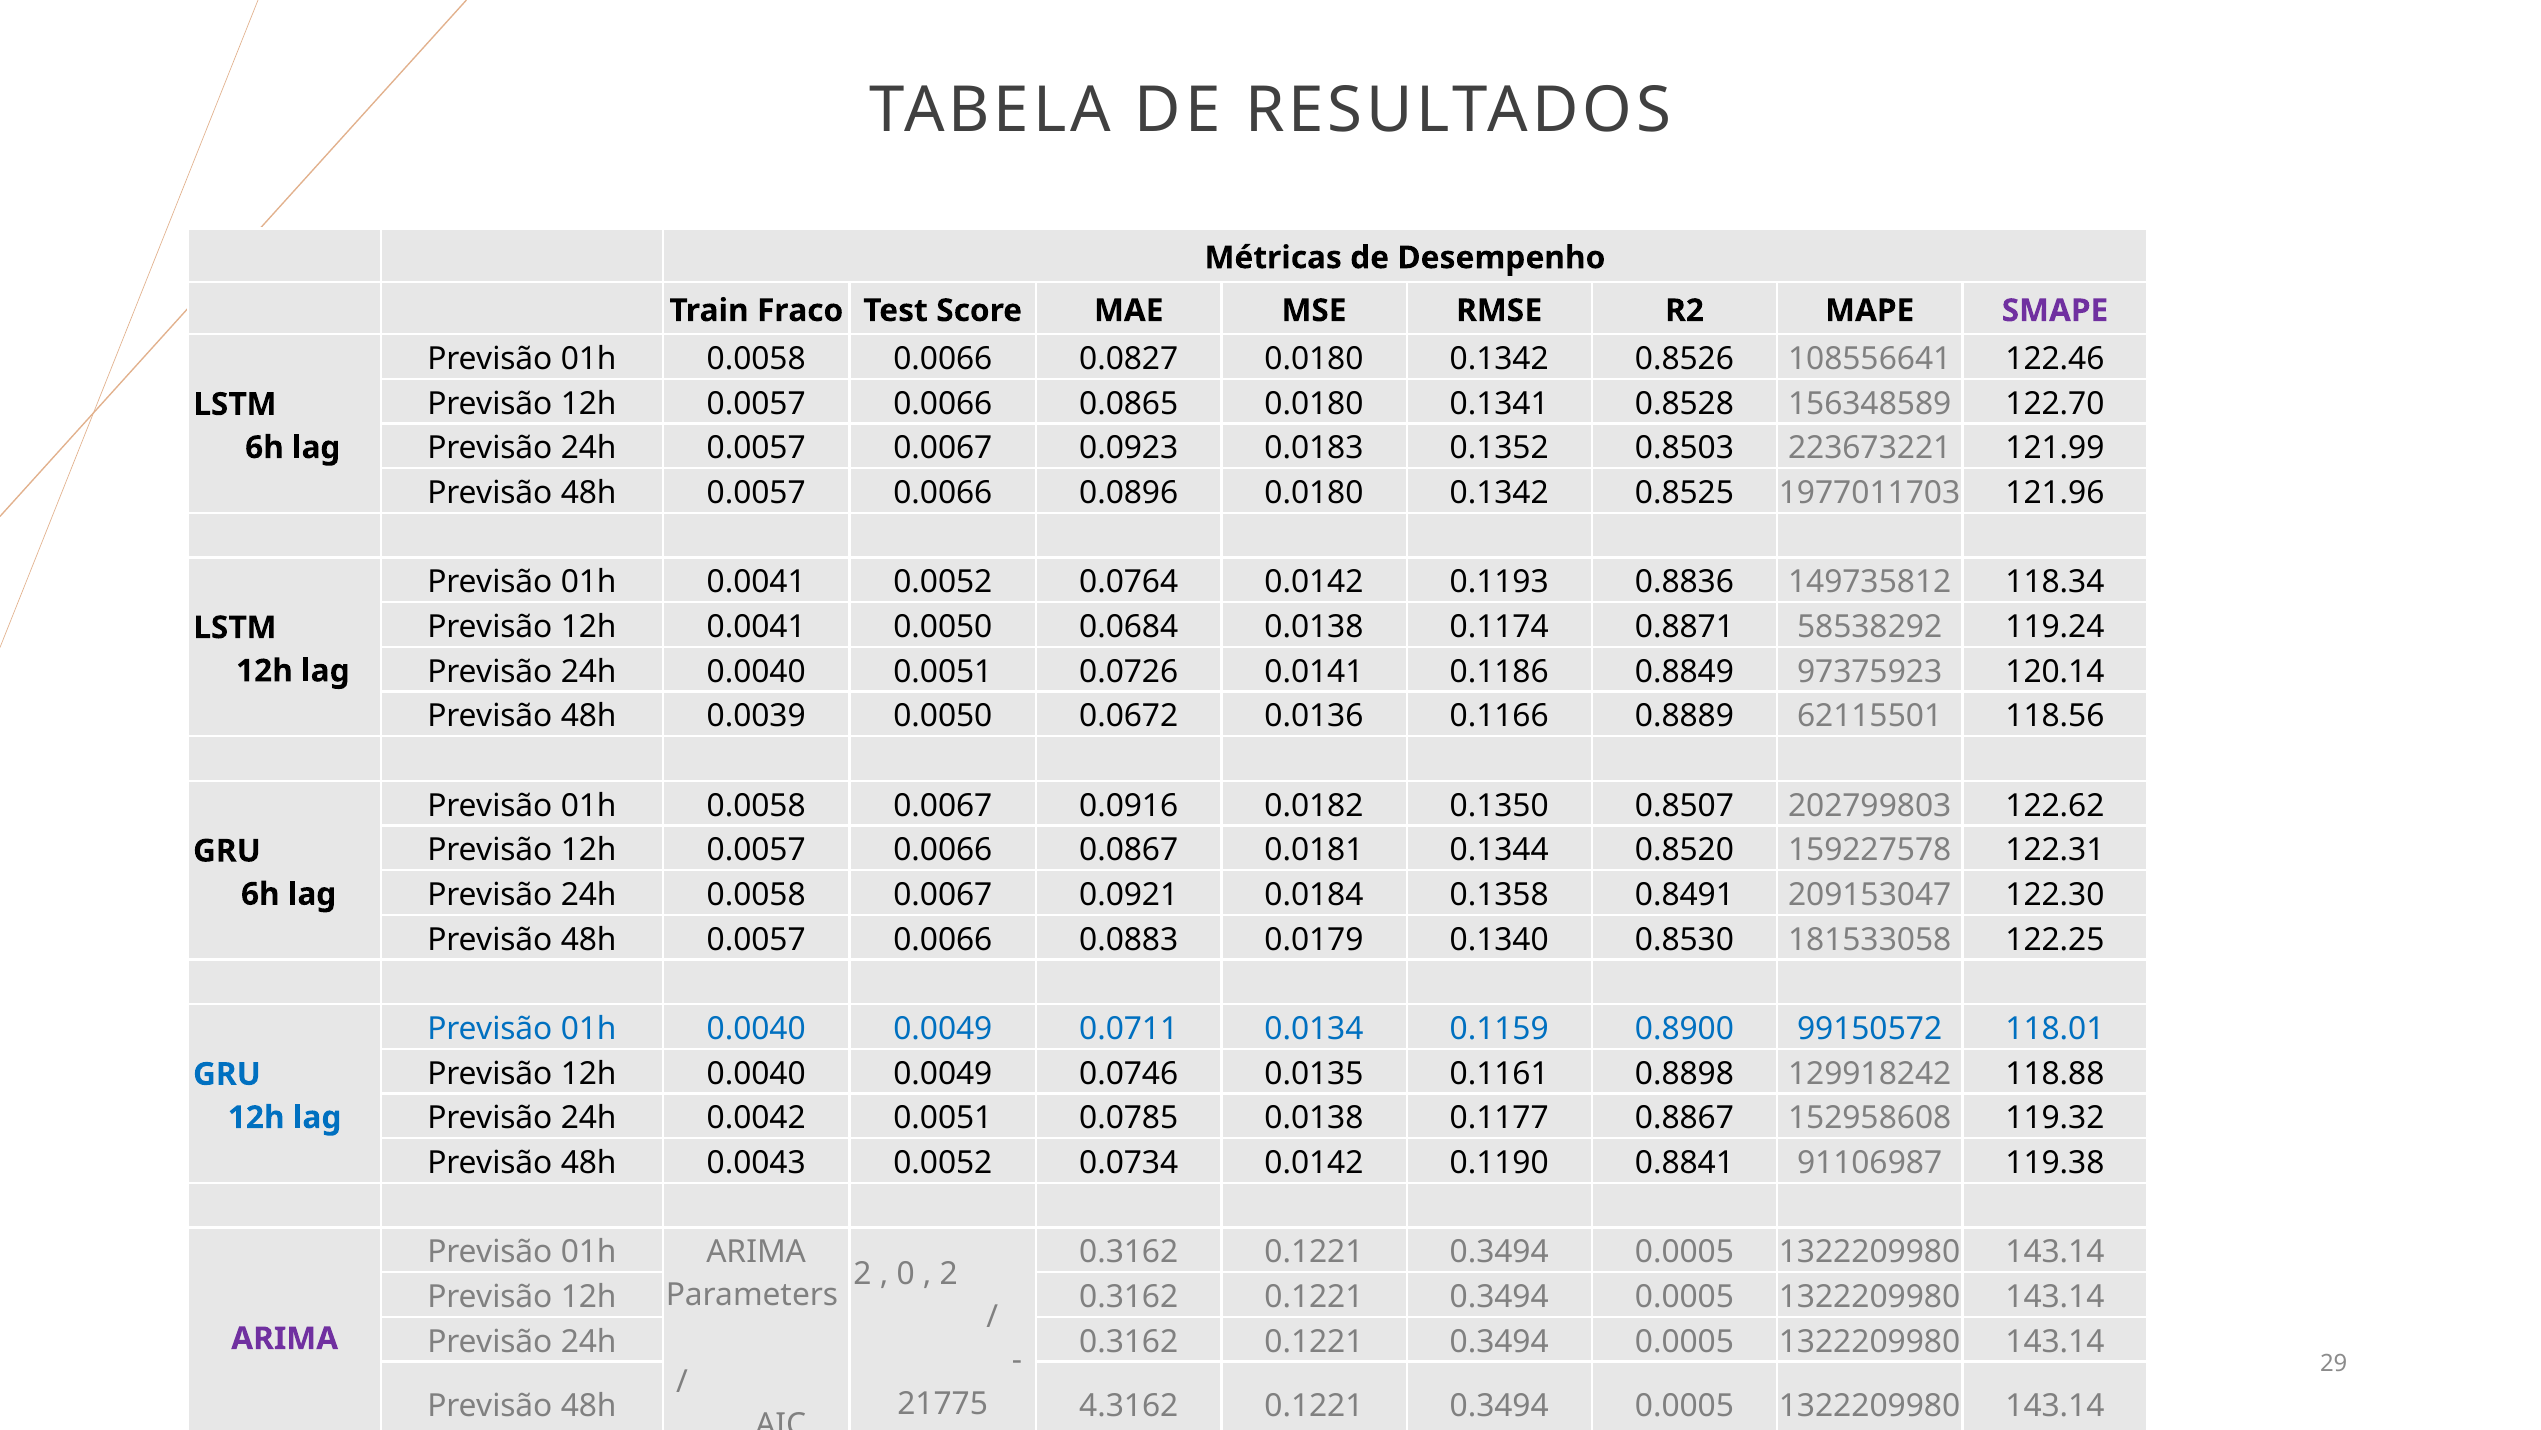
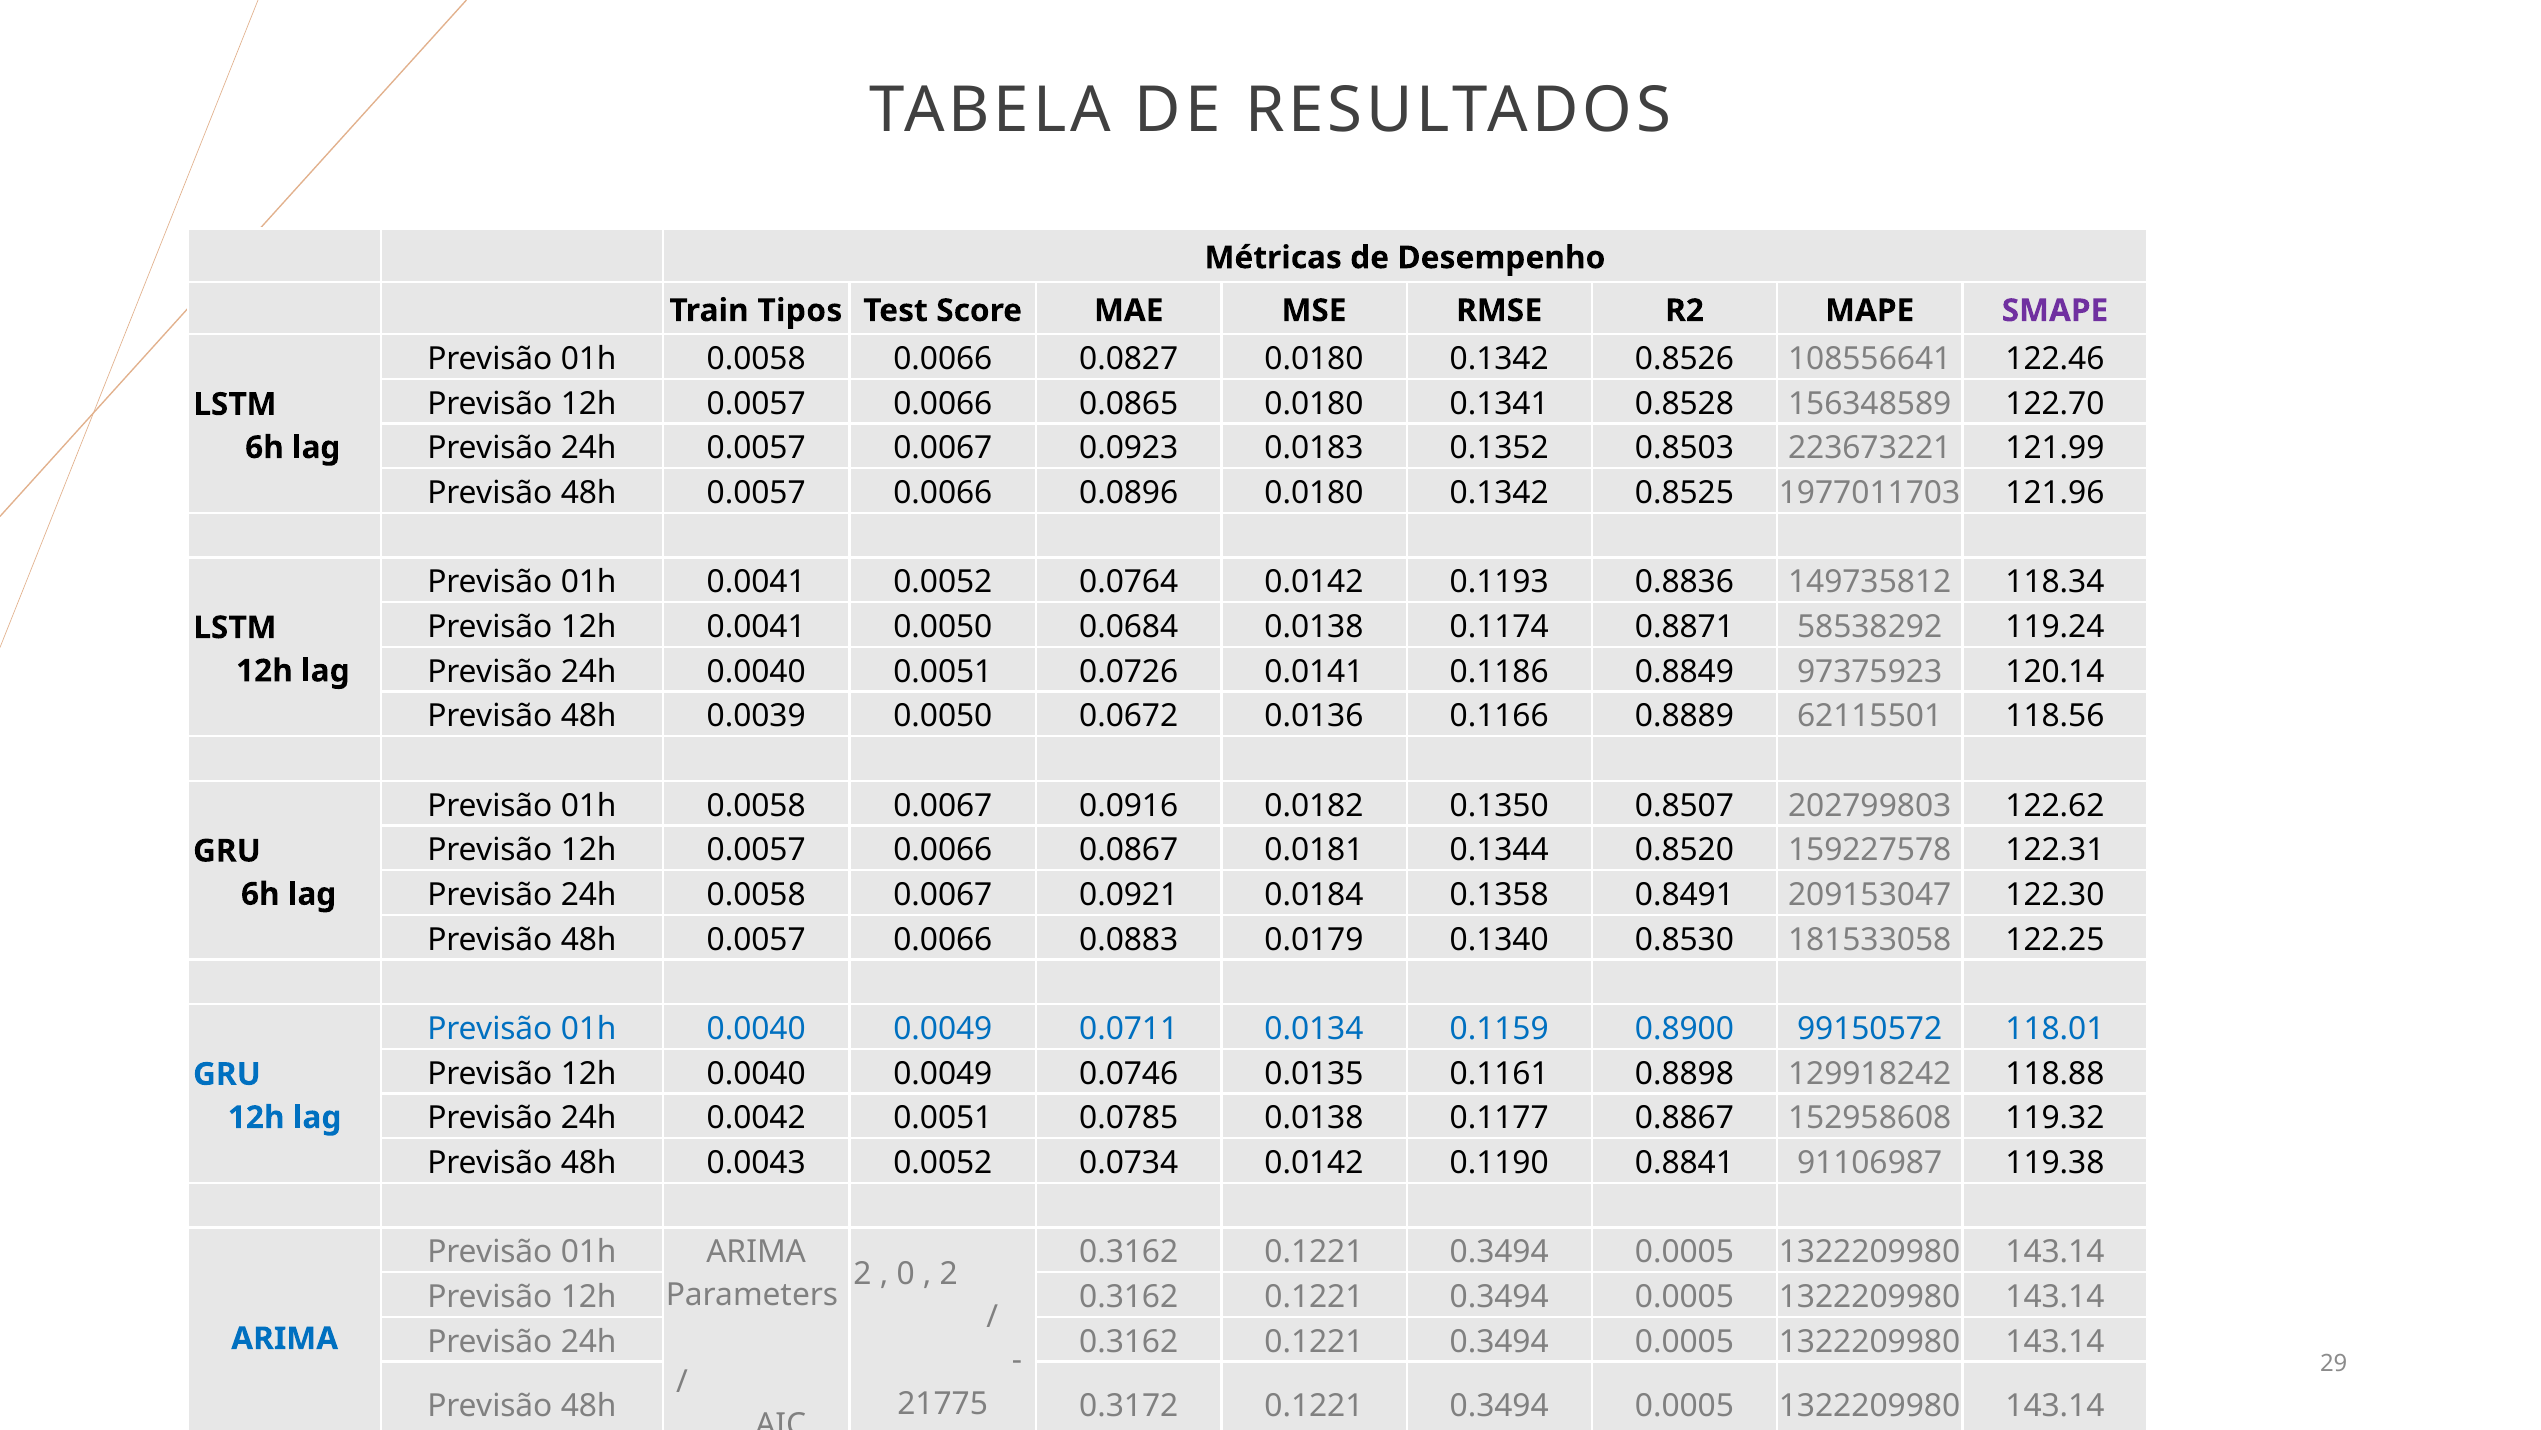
Fraco: Fraco -> Tipos
ARIMA at (285, 1338) colour: purple -> blue
4.3162: 4.3162 -> 0.3172
